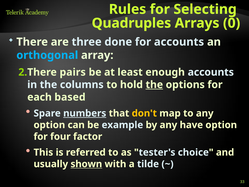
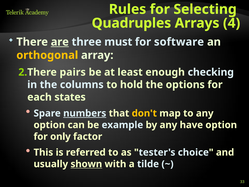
0: 0 -> 4
are underline: none -> present
done: done -> must
for accounts: accounts -> software
orthogonal colour: light blue -> yellow
enough accounts: accounts -> checking
the at (154, 85) underline: present -> none
based: based -> states
four: four -> only
